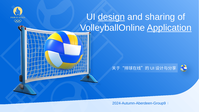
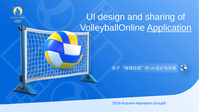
design underline: present -> none
